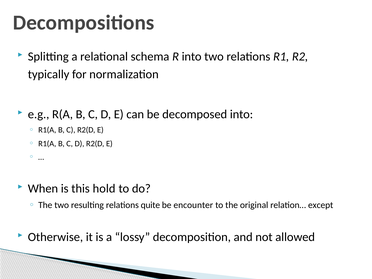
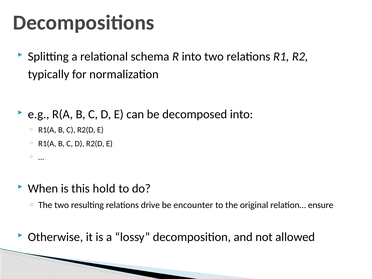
quite: quite -> drive
except: except -> ensure
